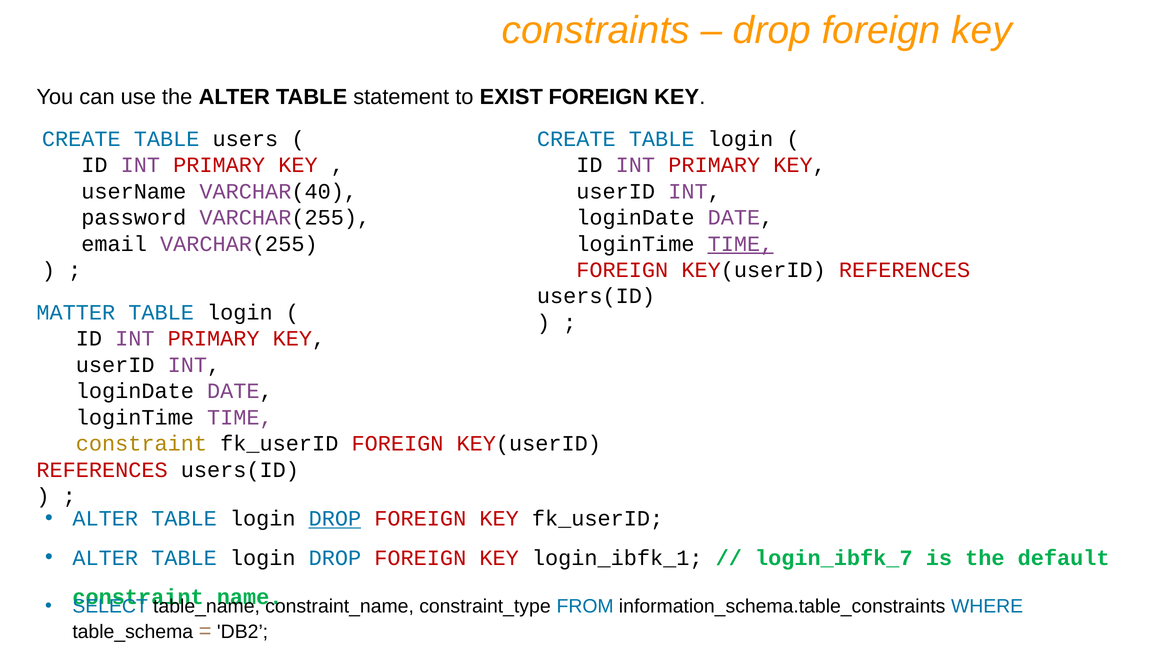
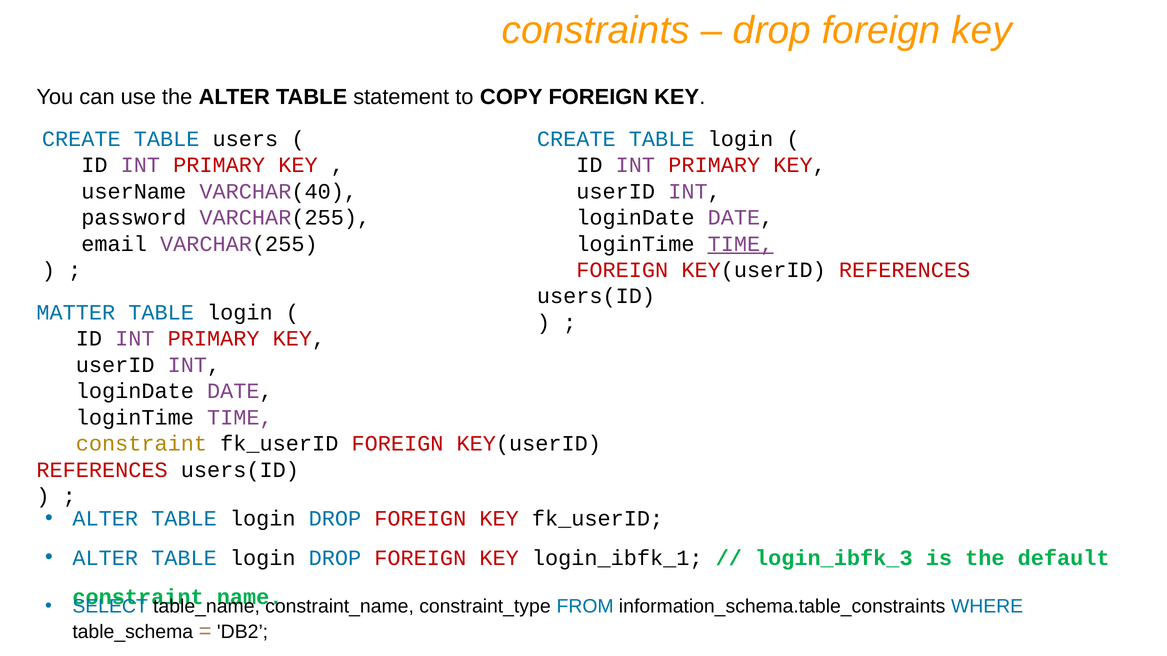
EXIST: EXIST -> COPY
DROP at (335, 519) underline: present -> none
login_ibfk_7: login_ibfk_7 -> login_ibfk_3
